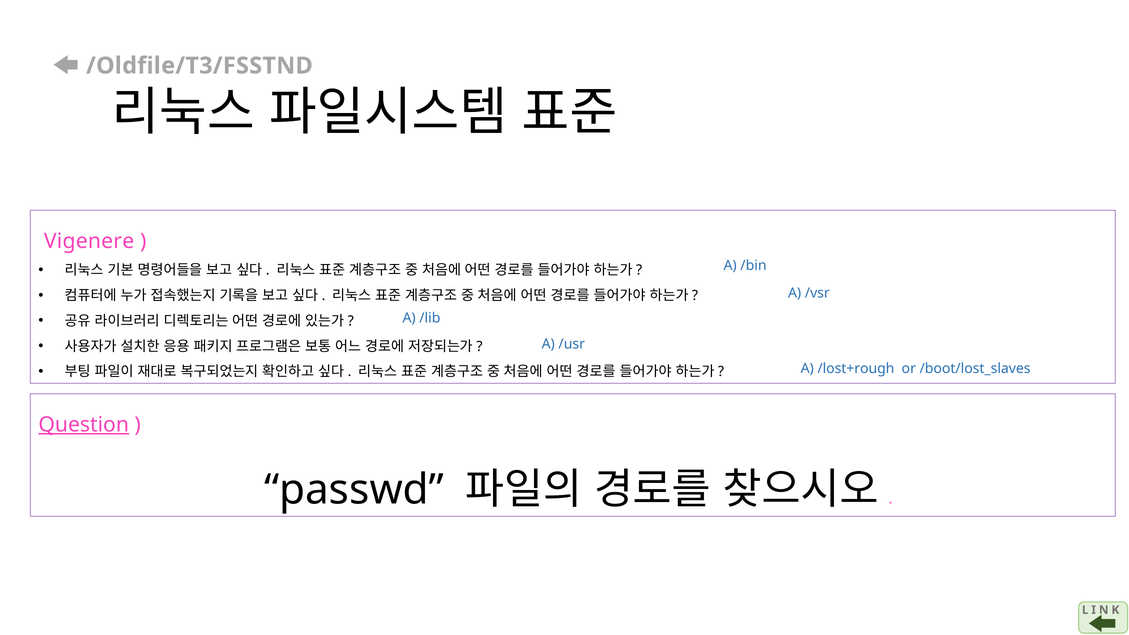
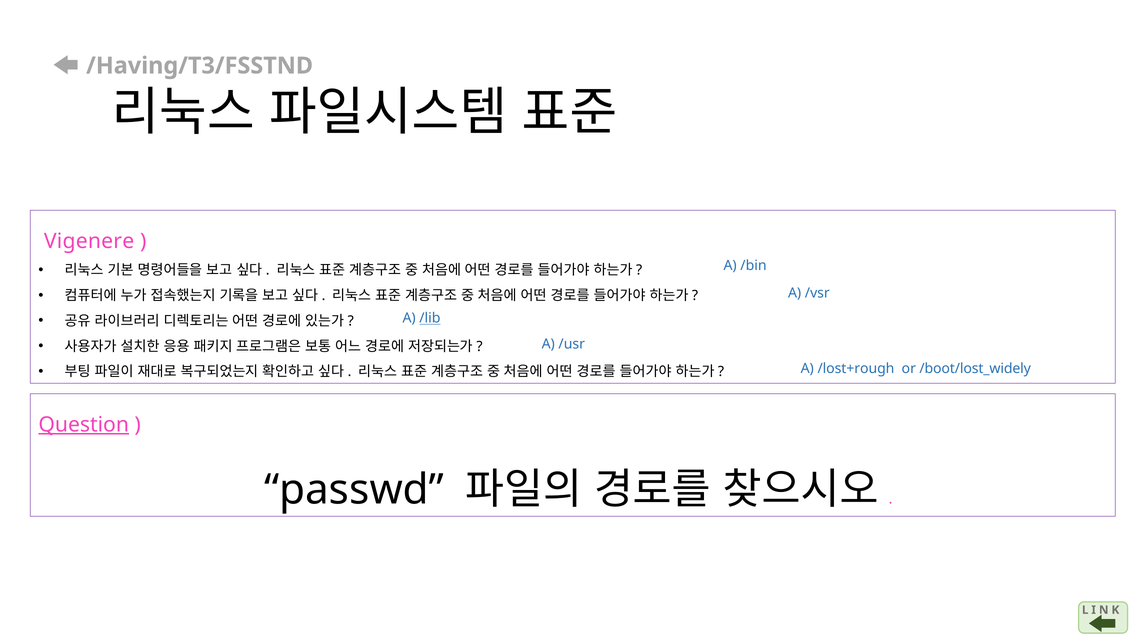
/Oldfile/T3/FSSTND: /Oldfile/T3/FSSTND -> /Having/T3/FSSTND
/lib underline: none -> present
/boot/lost_slaves: /boot/lost_slaves -> /boot/lost_widely
